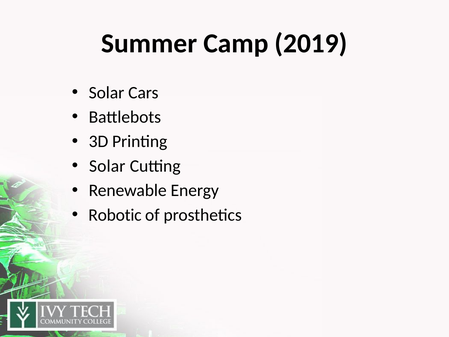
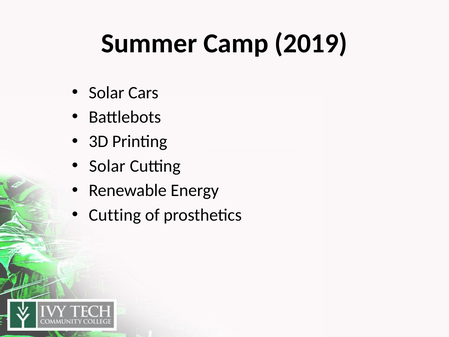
Robotic at (115, 215): Robotic -> Cutting
